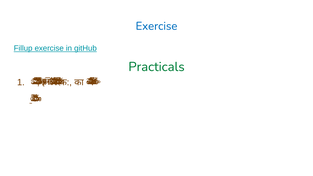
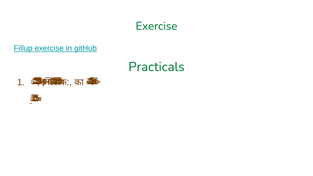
Exercise at (156, 26) colour: blue -> green
